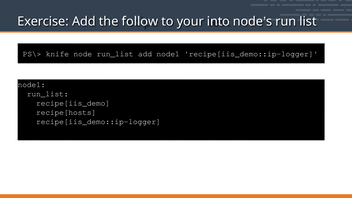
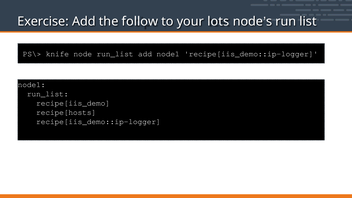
into: into -> lots
